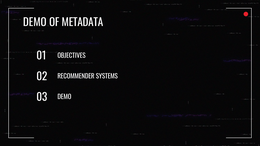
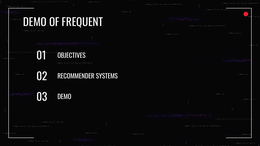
METADATA: METADATA -> FREQUENT
